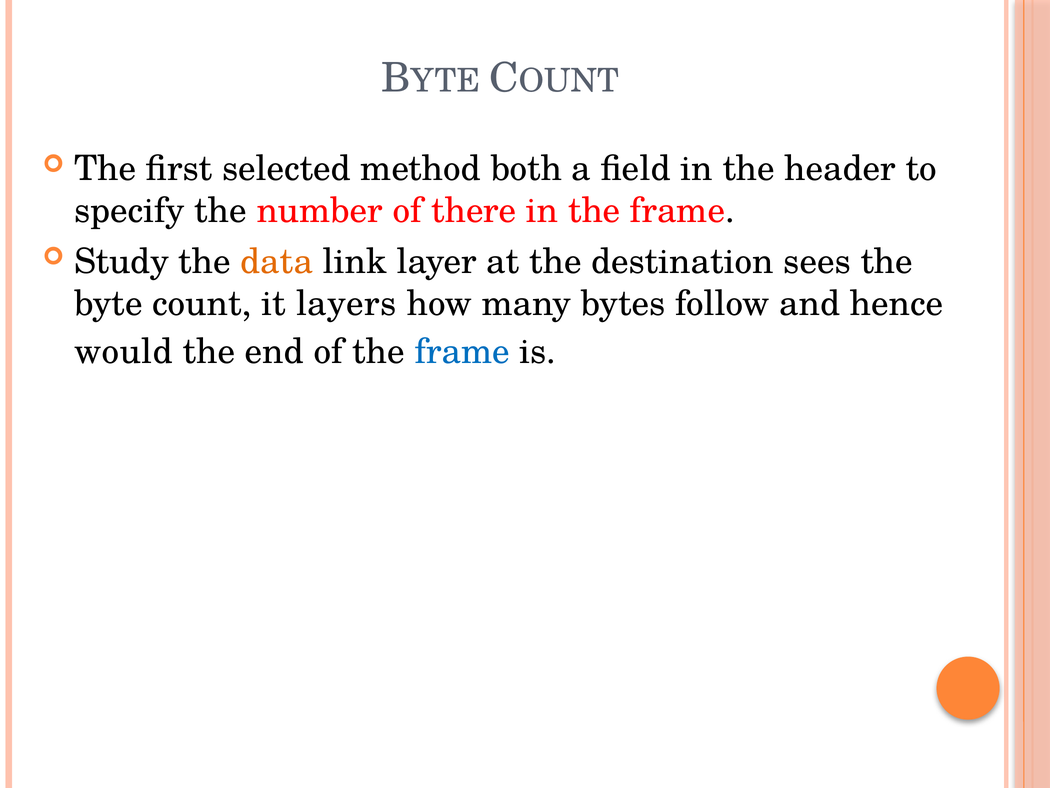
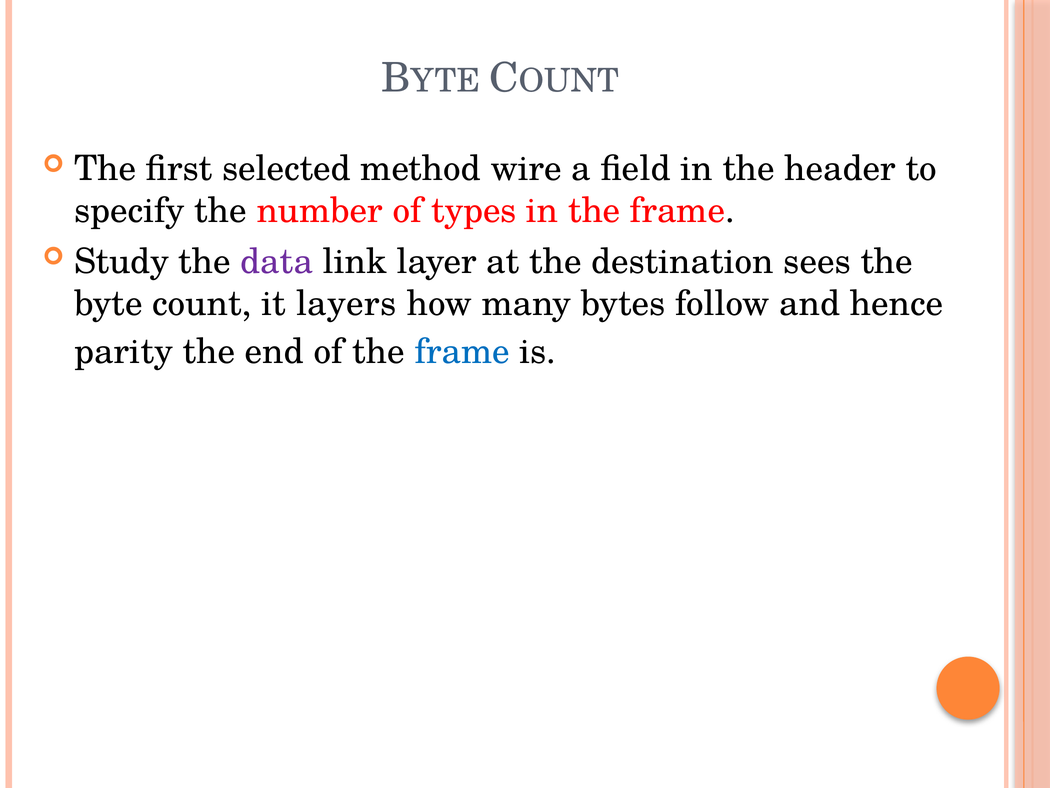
both: both -> wire
there: there -> types
data colour: orange -> purple
would: would -> parity
